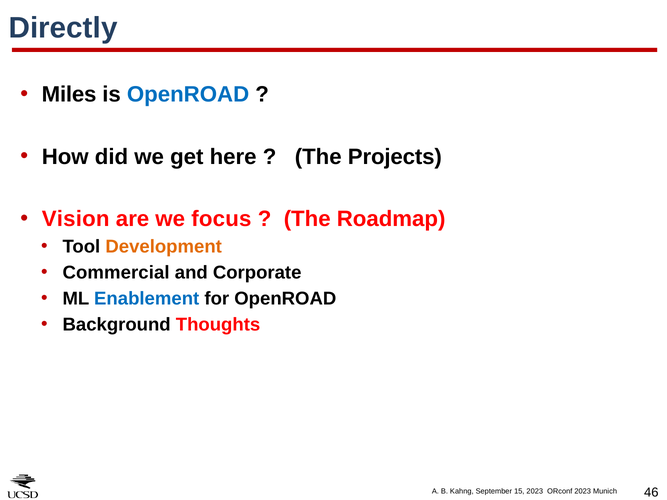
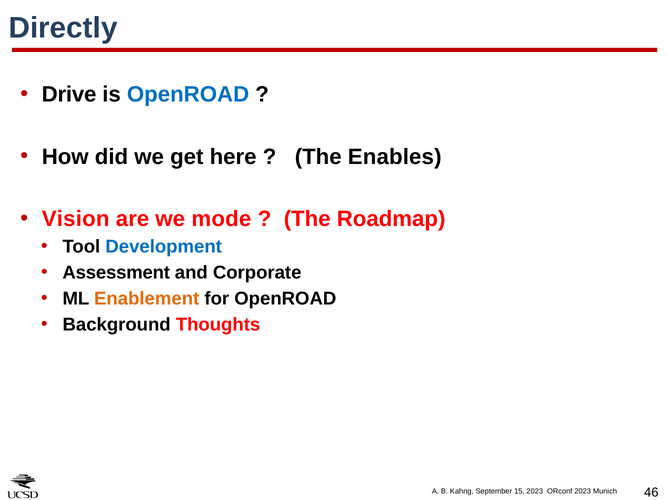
Miles: Miles -> Drive
Projects: Projects -> Enables
focus: focus -> mode
Development colour: orange -> blue
Commercial: Commercial -> Assessment
Enablement colour: blue -> orange
